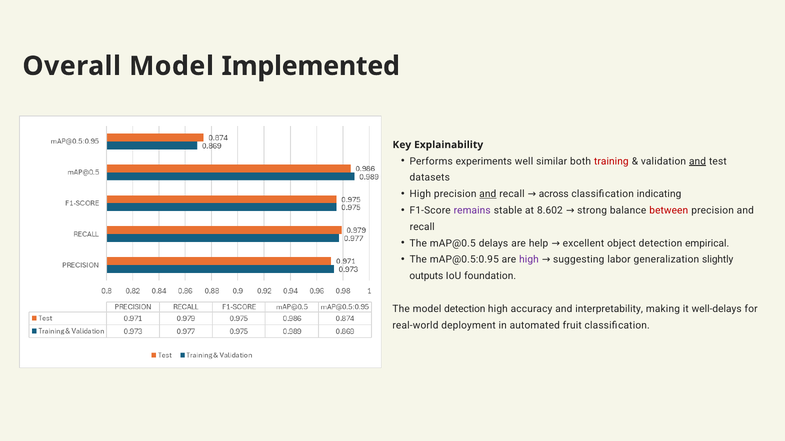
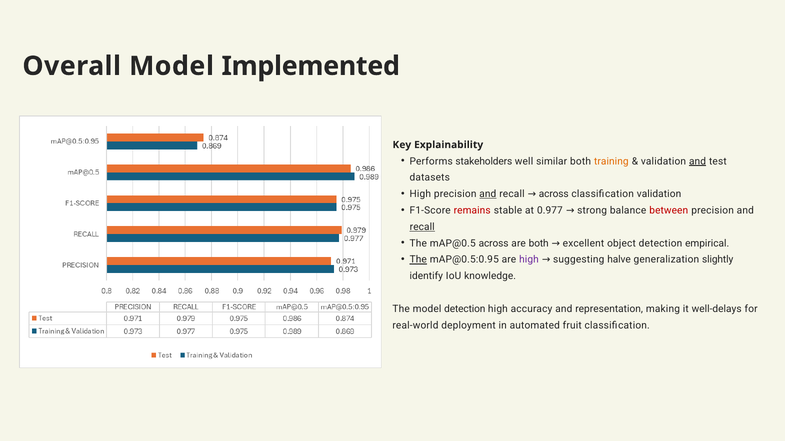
experiments: experiments -> stakeholders
training colour: red -> orange
classification indicating: indicating -> validation
remains colour: purple -> red
8.602: 8.602 -> 0.977
recall at (422, 227) underline: none -> present
mAP@0.5 delays: delays -> across
are help: help -> both
The at (418, 260) underline: none -> present
labor: labor -> halve
outputs: outputs -> identify
foundation: foundation -> knowledge
interpretability: interpretability -> representation
